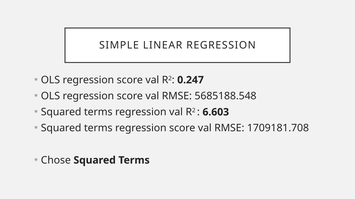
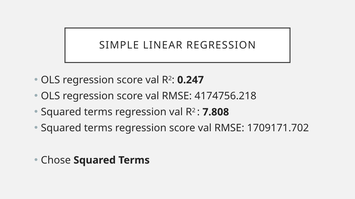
5685188.548: 5685188.548 -> 4174756.218
6.603: 6.603 -> 7.808
1709181.708: 1709181.708 -> 1709171.702
